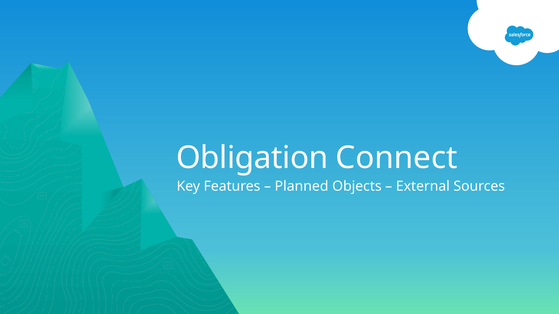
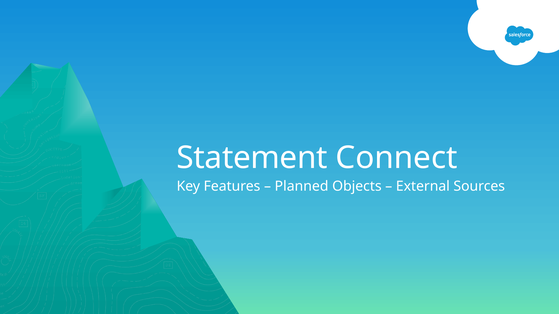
Obligation: Obligation -> Statement
